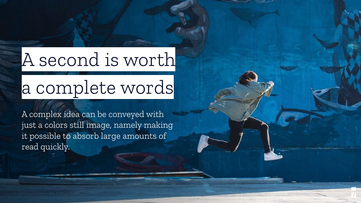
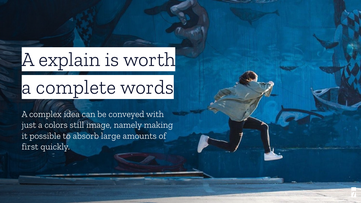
second: second -> explain
read: read -> first
